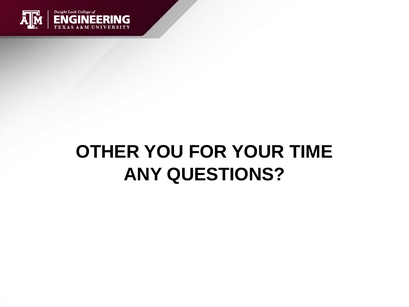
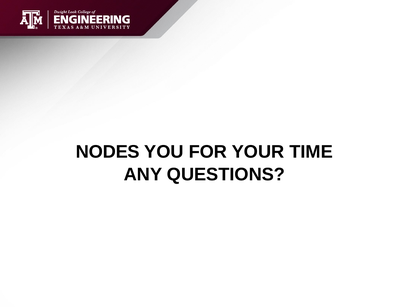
OTHER: OTHER -> NODES
